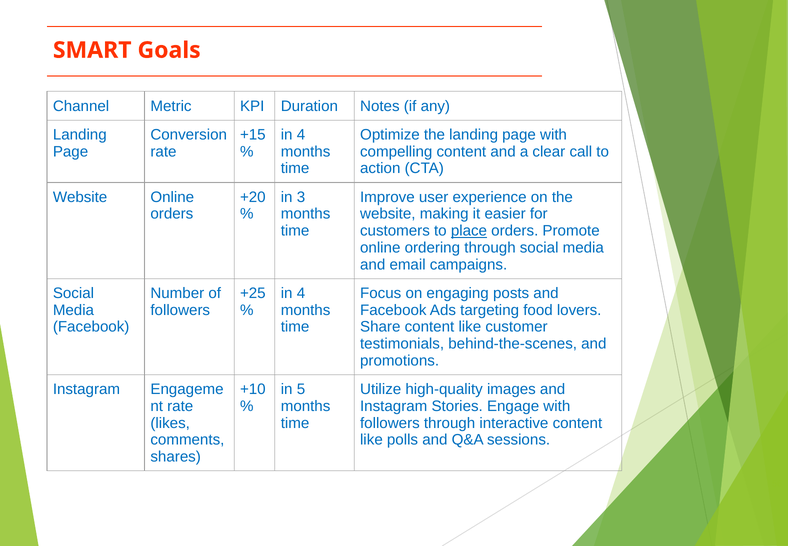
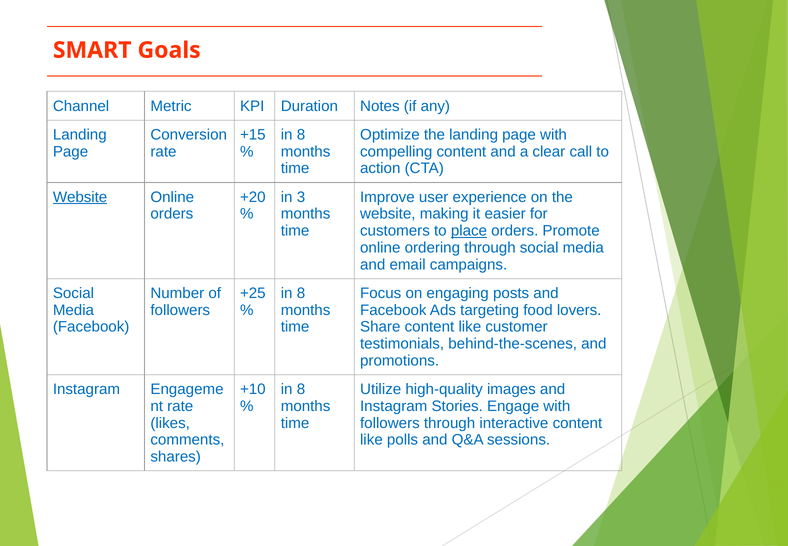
4 at (301, 135): 4 -> 8
Website at (80, 197) underline: none -> present
4 at (301, 293): 4 -> 8
5 at (301, 389): 5 -> 8
